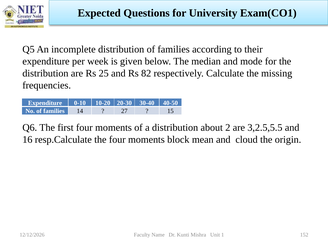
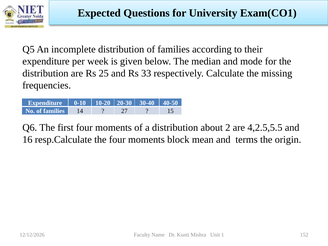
82: 82 -> 33
3,2.5,5.5: 3,2.5,5.5 -> 4,2.5,5.5
cloud: cloud -> terms
